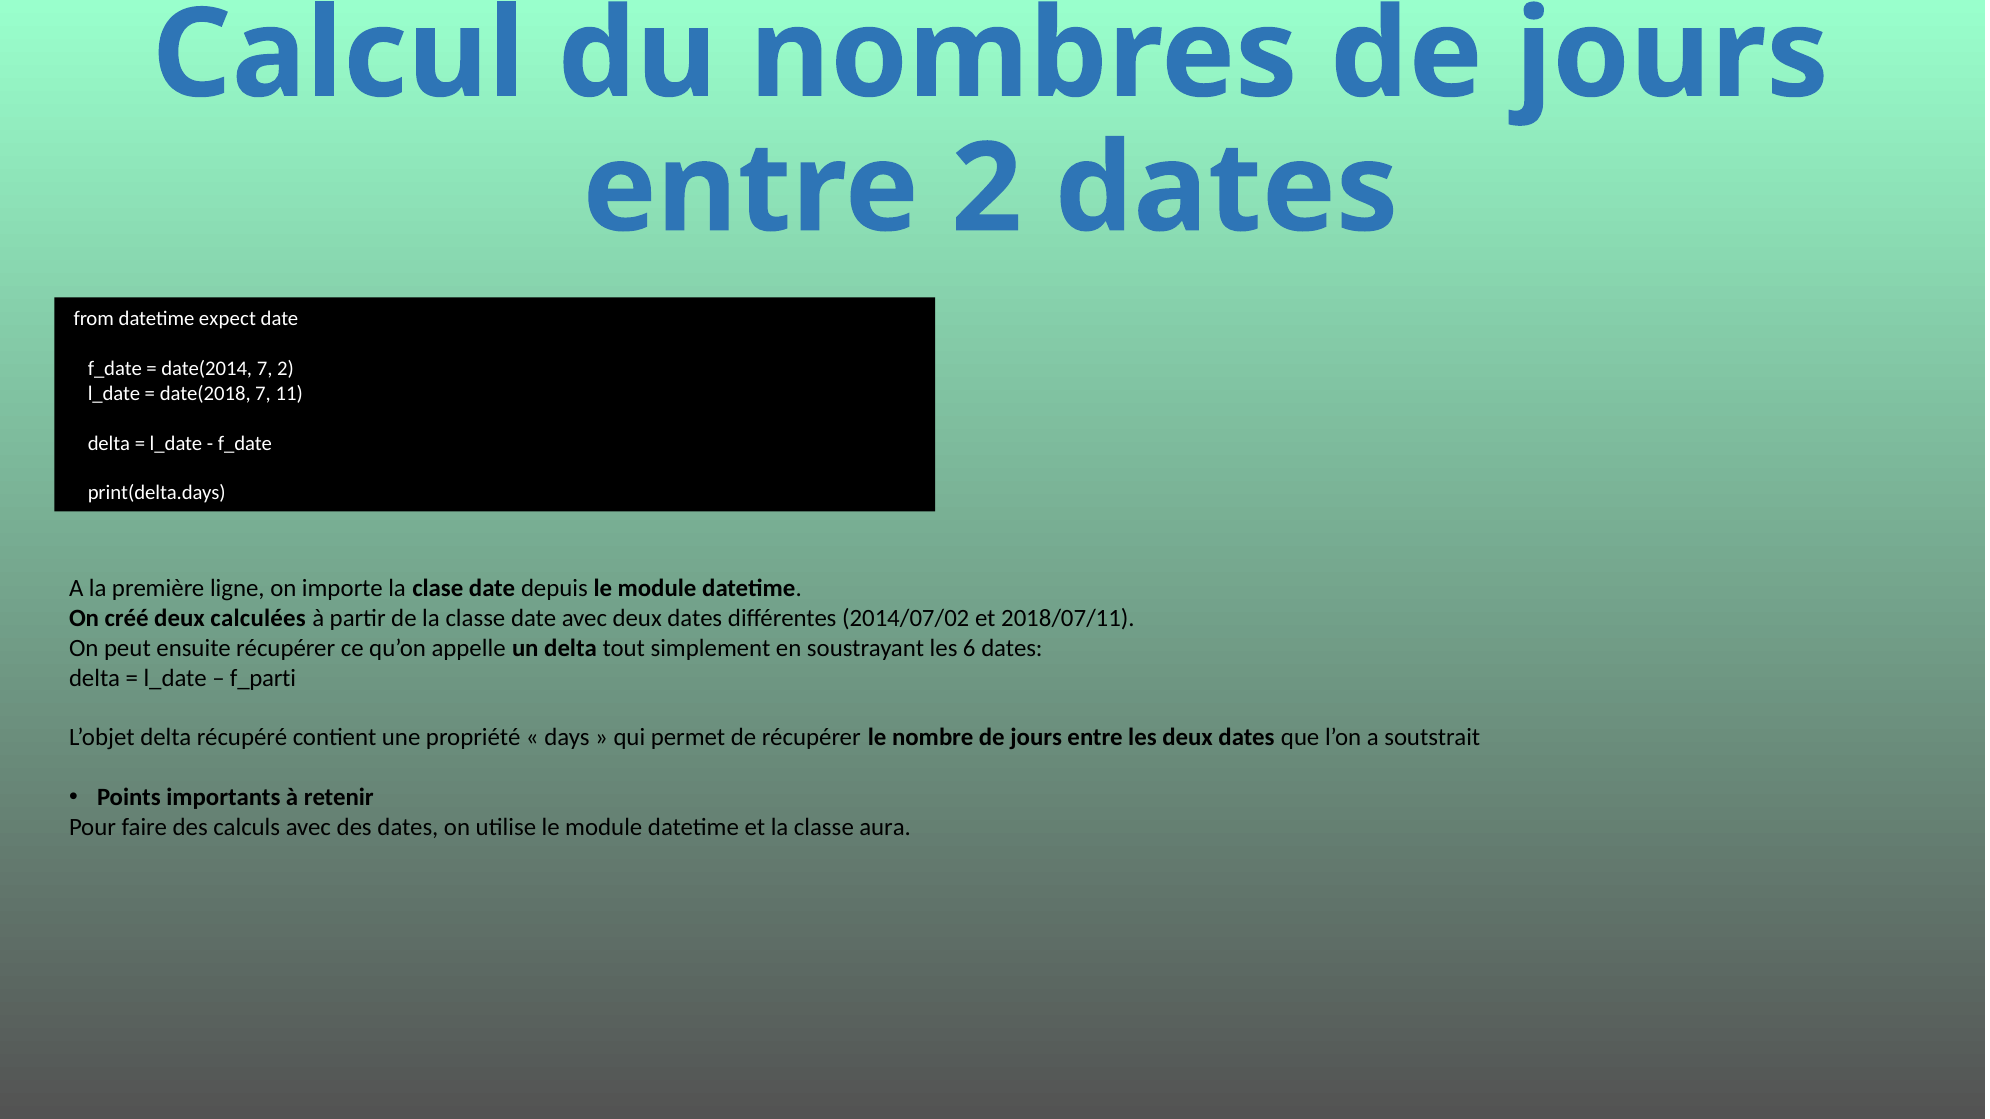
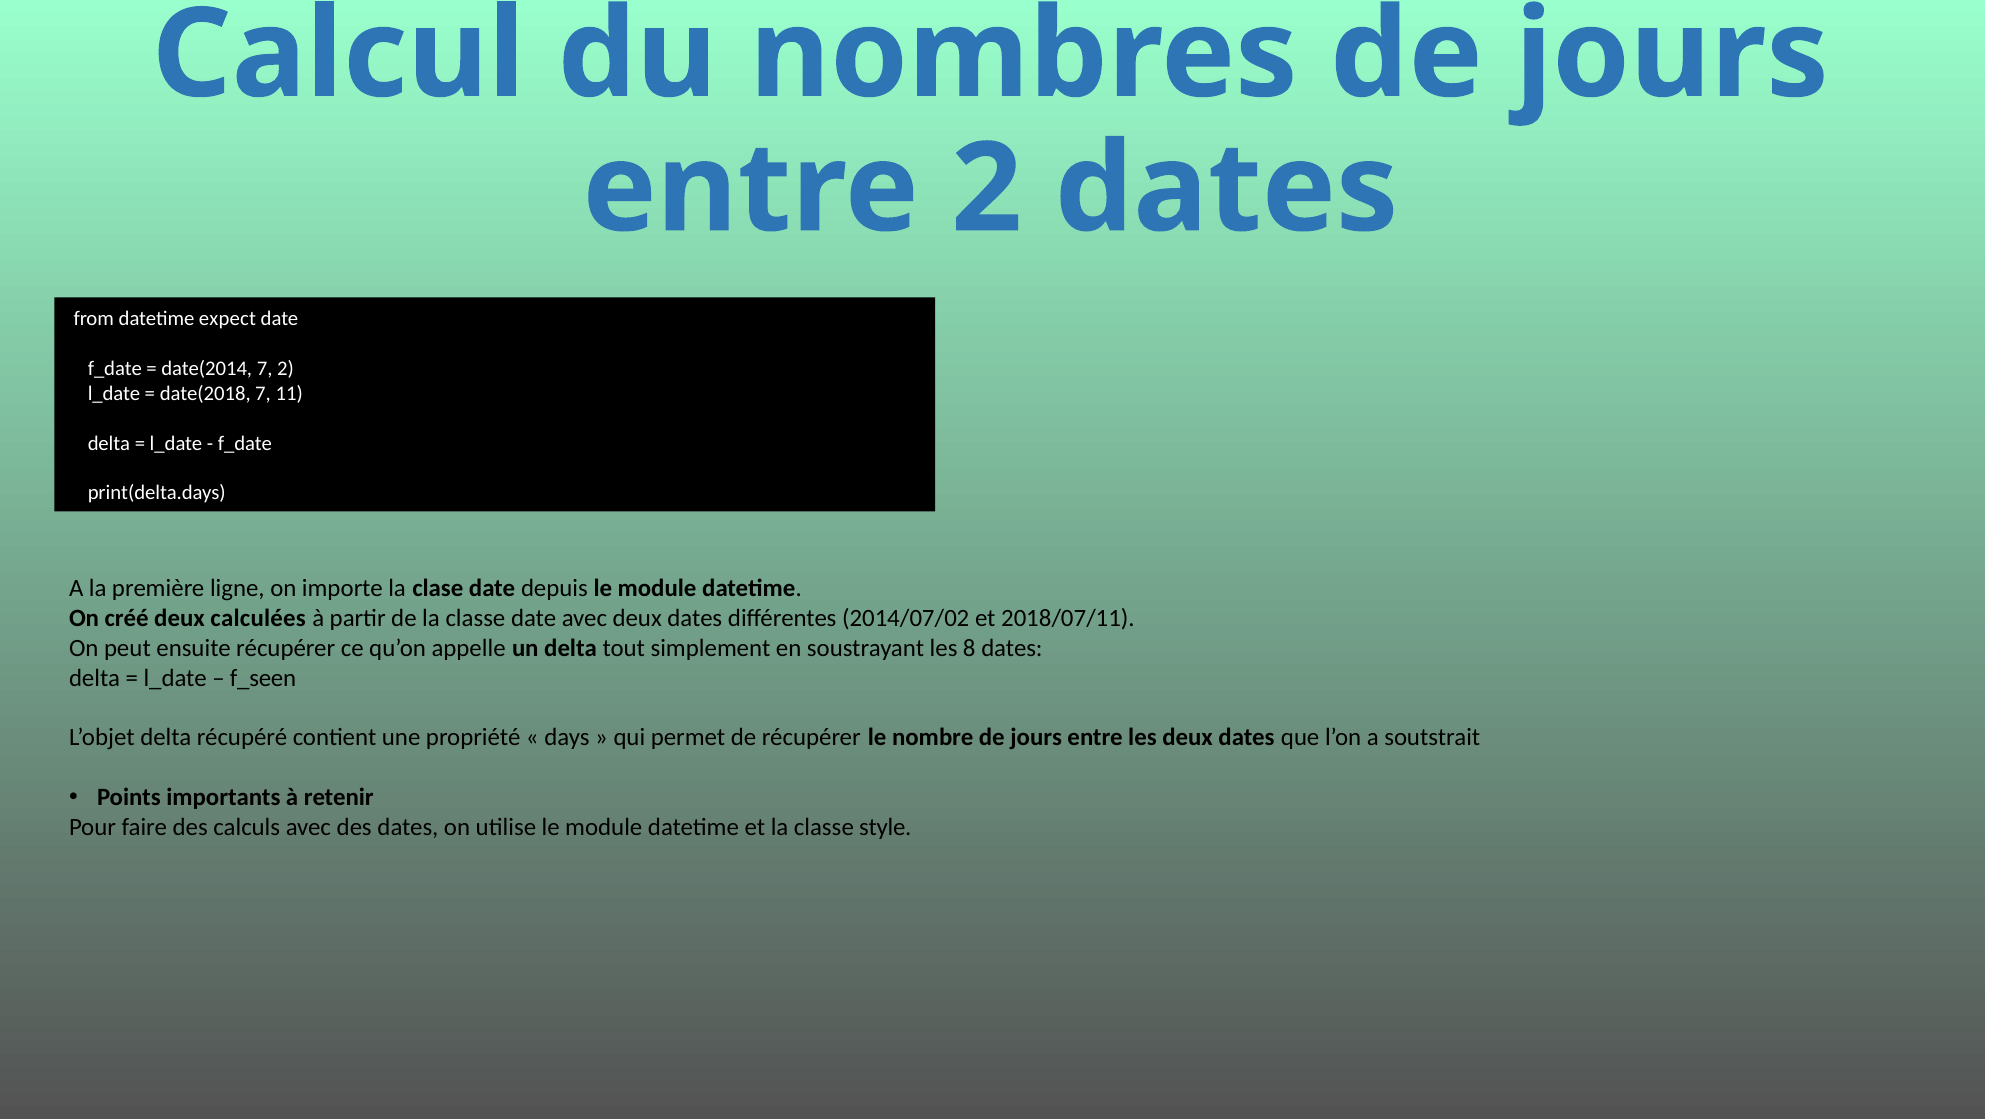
6: 6 -> 8
f_parti: f_parti -> f_seen
aura: aura -> style
